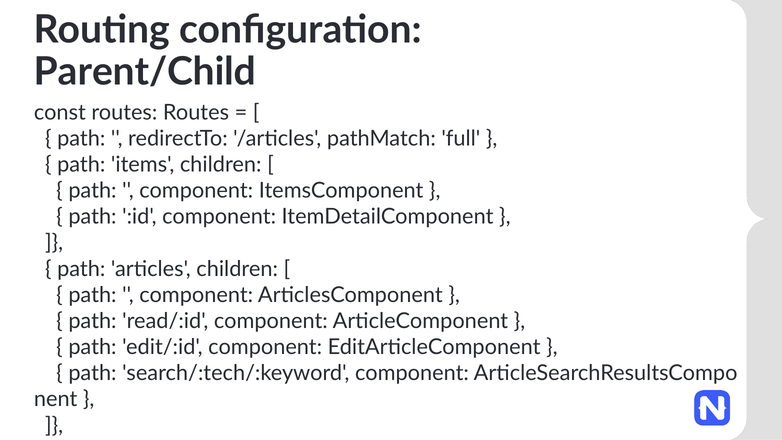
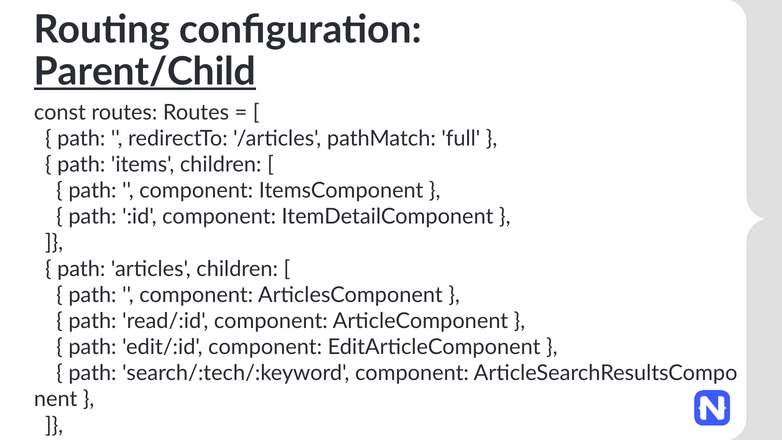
Parent/Child underline: none -> present
